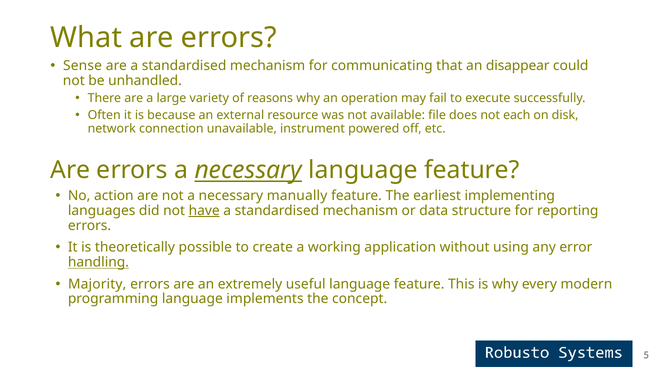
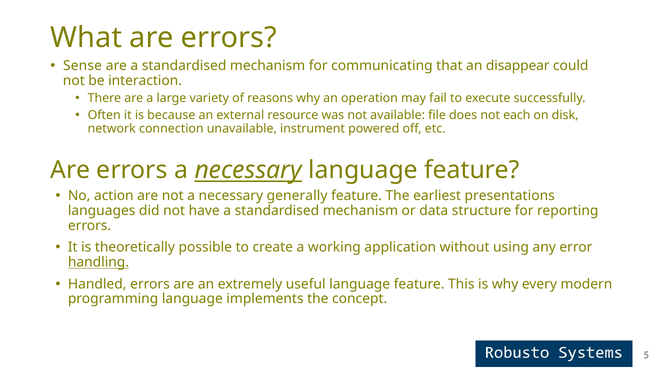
unhandled: unhandled -> interaction
manually: manually -> generally
implementing: implementing -> presentations
have underline: present -> none
Majority: Majority -> Handled
